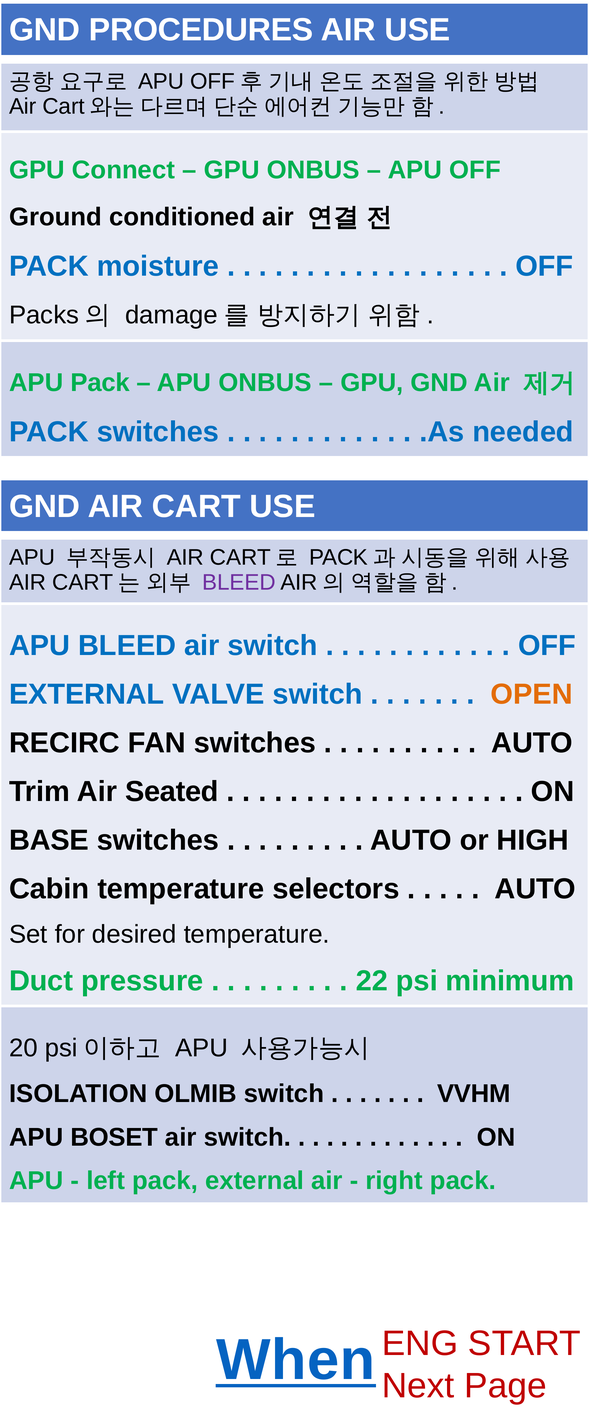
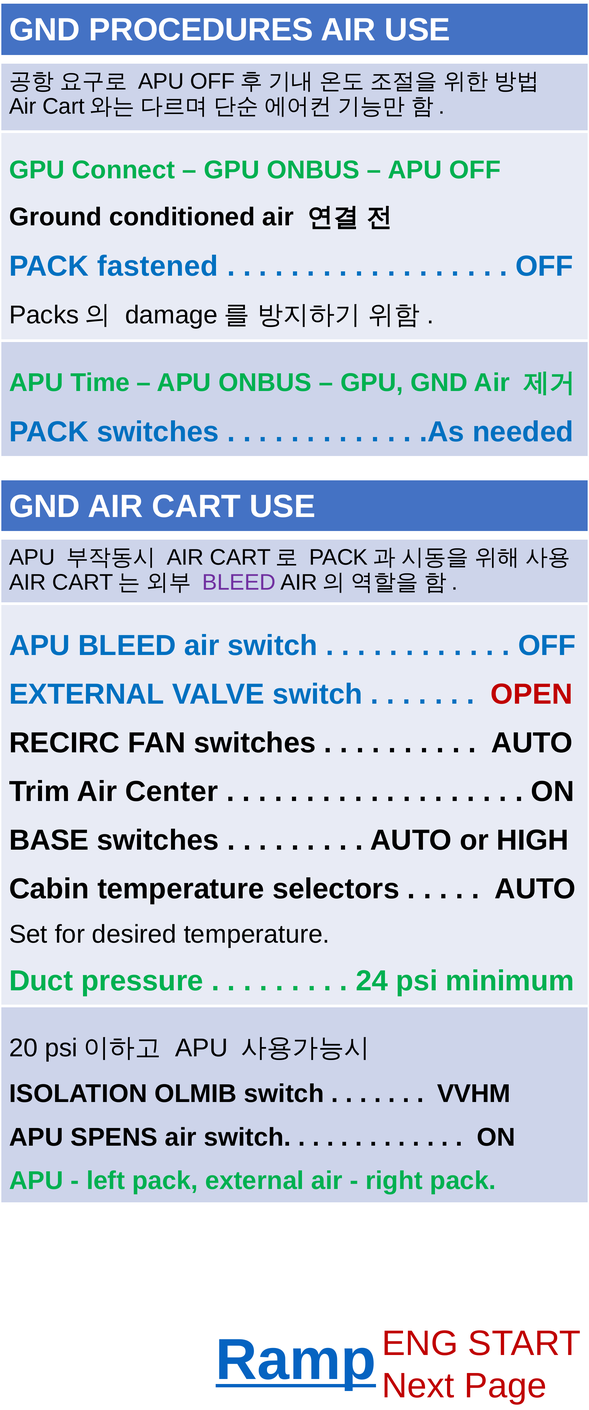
moisture: moisture -> fastened
APU Pack: Pack -> Time
OPEN colour: orange -> red
Seated: Seated -> Center
22: 22 -> 24
BOSET: BOSET -> SPENS
When: When -> Ramp
